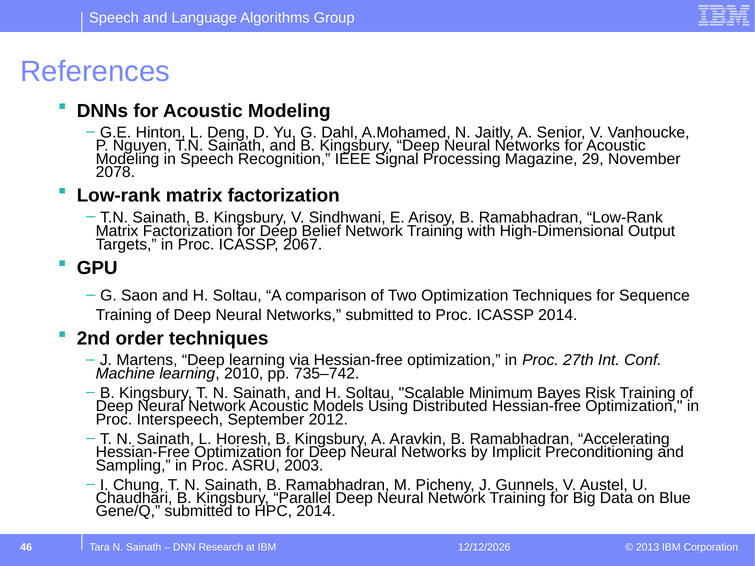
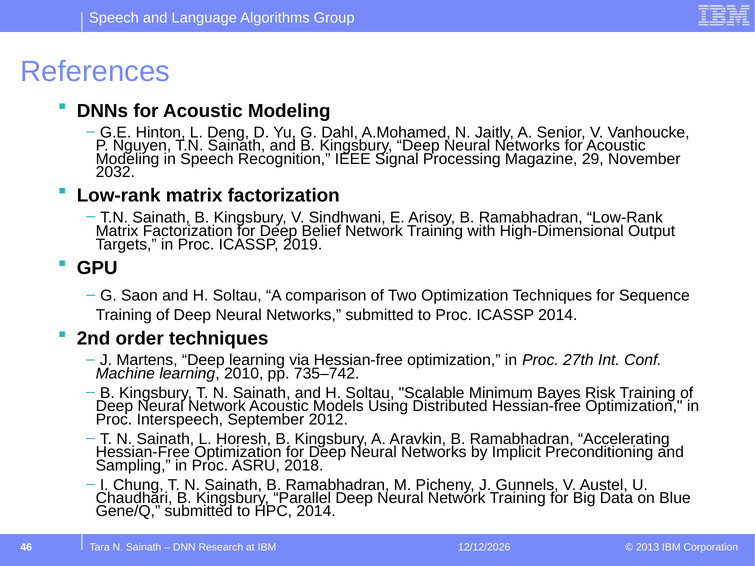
2078: 2078 -> 2032
2067: 2067 -> 2019
2003: 2003 -> 2018
